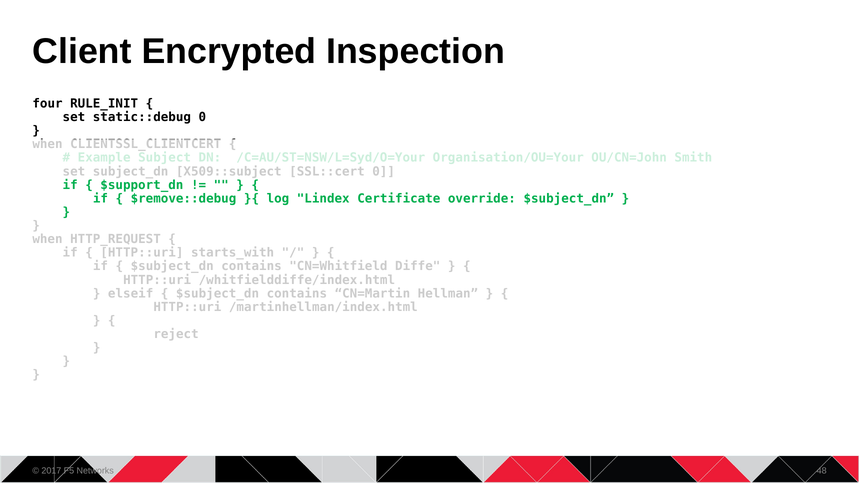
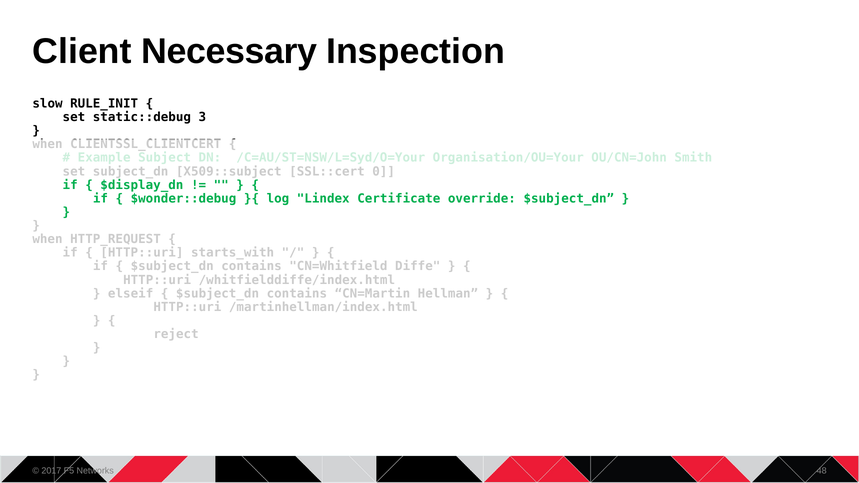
Encrypted: Encrypted -> Necessary
four: four -> slow
static::debug 0: 0 -> 3
$support_dn: $support_dn -> $display_dn
$remove::debug: $remove::debug -> $wonder::debug
